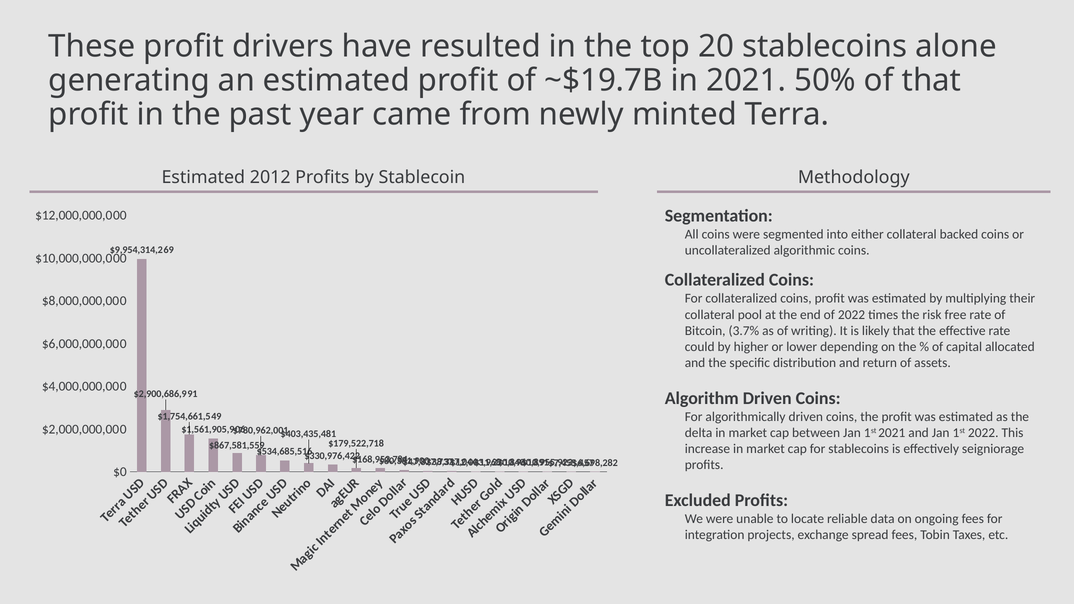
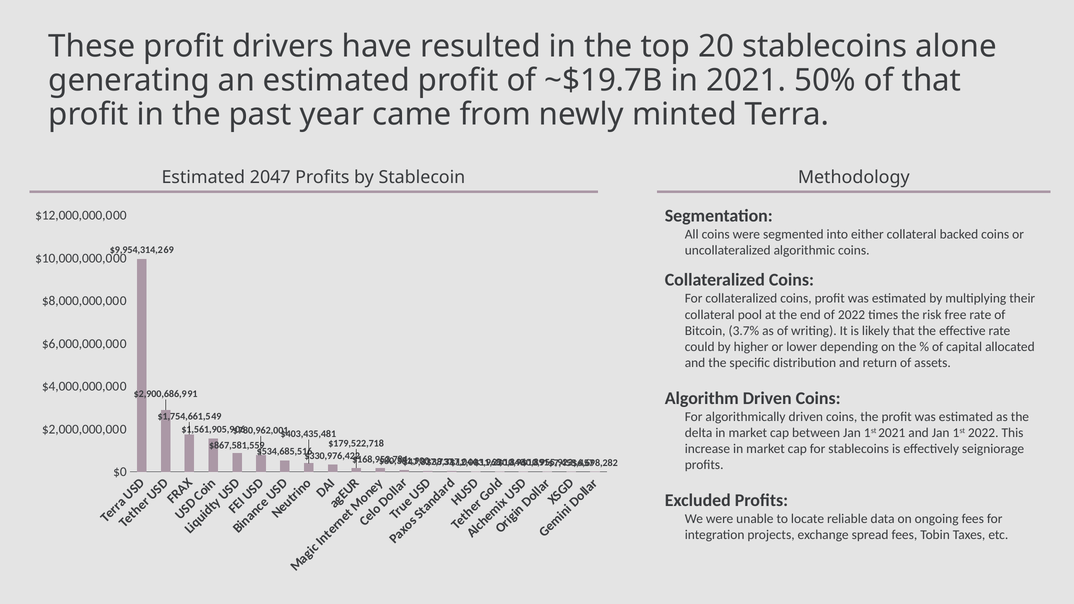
2012: 2012 -> 2047
